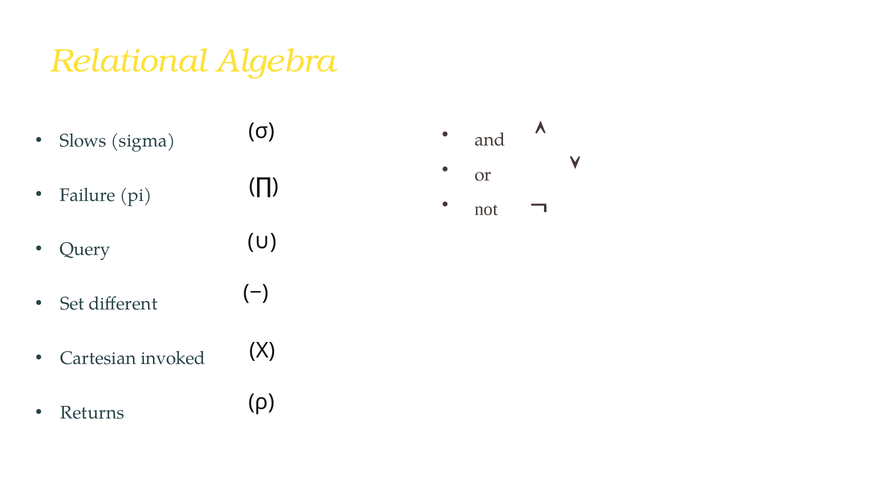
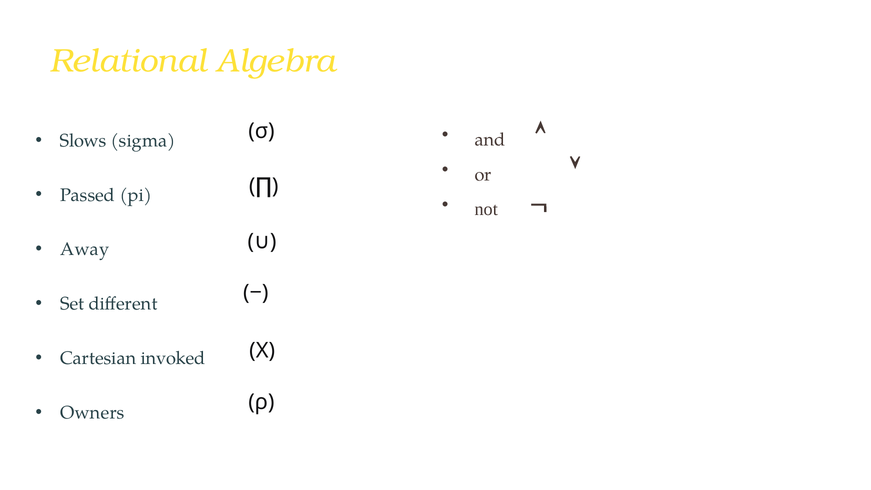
Failure: Failure -> Passed
Query: Query -> Away
Returns: Returns -> Owners
